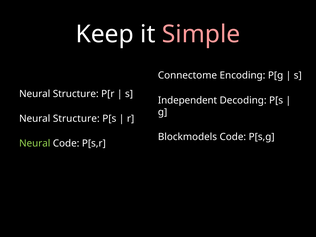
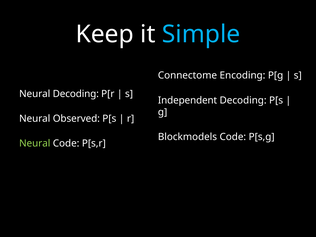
Simple colour: pink -> light blue
Structure at (76, 94): Structure -> Decoding
Structure at (76, 119): Structure -> Observed
